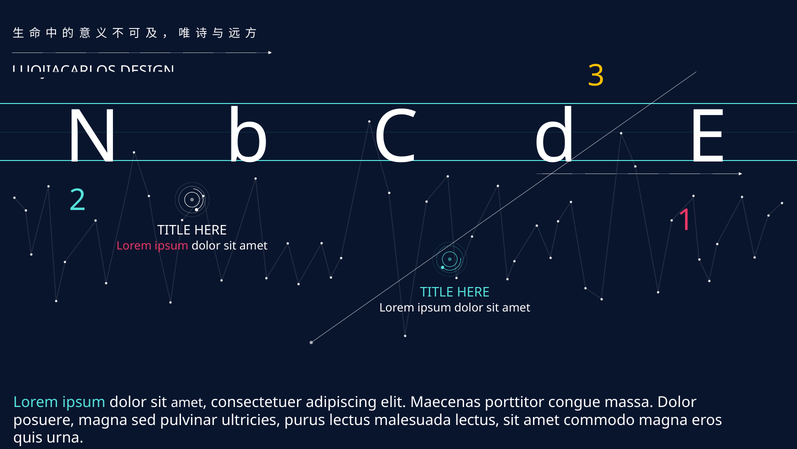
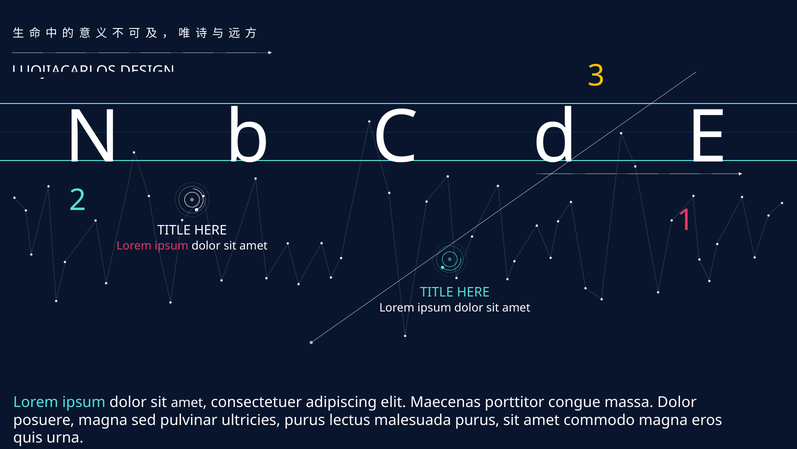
malesuada lectus: lectus -> purus
